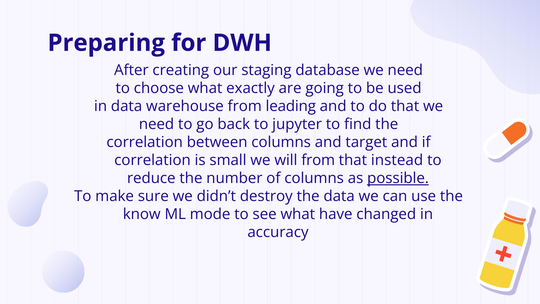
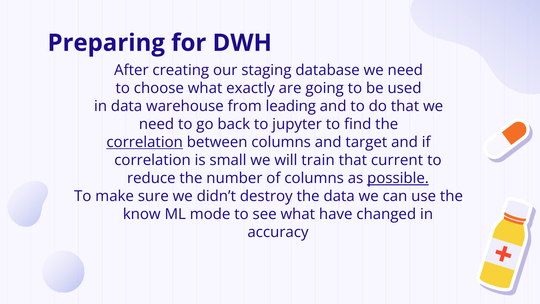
correlation at (145, 142) underline: none -> present
will from: from -> train
instead: instead -> current
